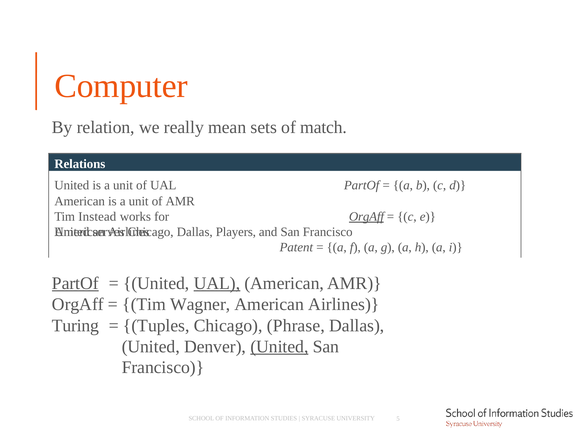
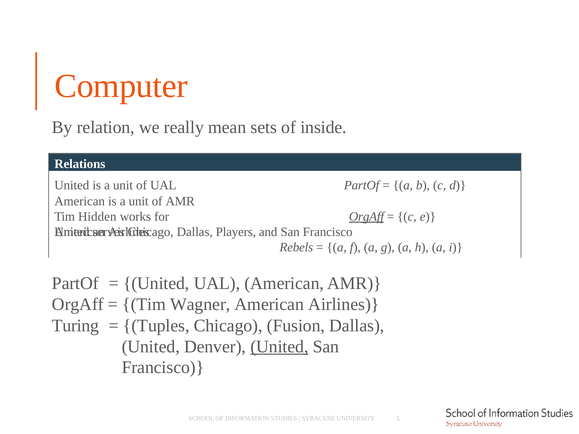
match: match -> inside
Instead: Instead -> Hidden
Patent: Patent -> Rebels
PartOf at (75, 283) underline: present -> none
UAL at (217, 283) underline: present -> none
Phrase: Phrase -> Fusion
